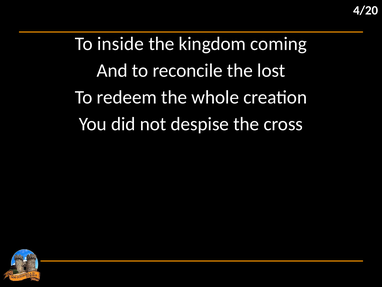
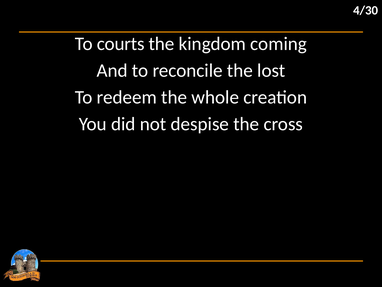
4/20: 4/20 -> 4/30
inside: inside -> courts
